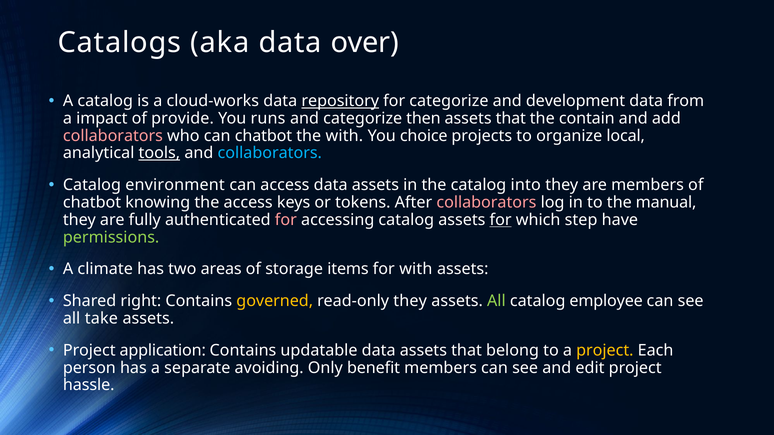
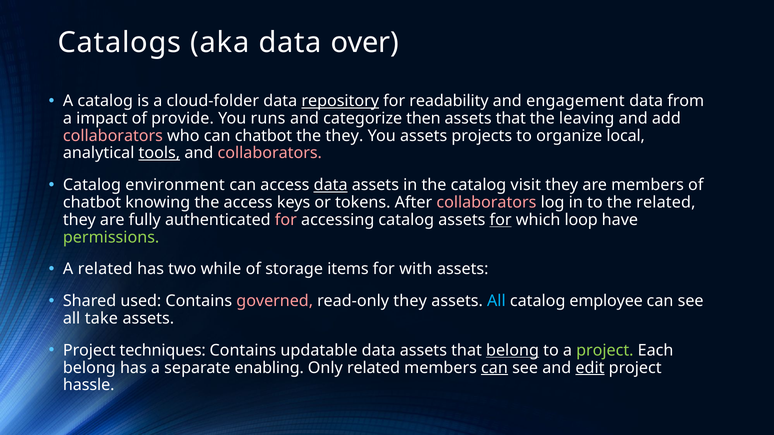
cloud-works: cloud-works -> cloud-folder
for categorize: categorize -> readability
development: development -> engagement
contain: contain -> leaving
the with: with -> they
You choice: choice -> assets
collaborators at (270, 153) colour: light blue -> pink
data at (331, 185) underline: none -> present
into: into -> visit
the manual: manual -> related
step: step -> loop
A climate: climate -> related
areas: areas -> while
right: right -> used
governed colour: yellow -> pink
All at (496, 301) colour: light green -> light blue
application: application -> techniques
belong at (513, 351) underline: none -> present
project at (605, 351) colour: yellow -> light green
person at (89, 368): person -> belong
avoiding: avoiding -> enabling
Only benefit: benefit -> related
can at (494, 368) underline: none -> present
edit underline: none -> present
